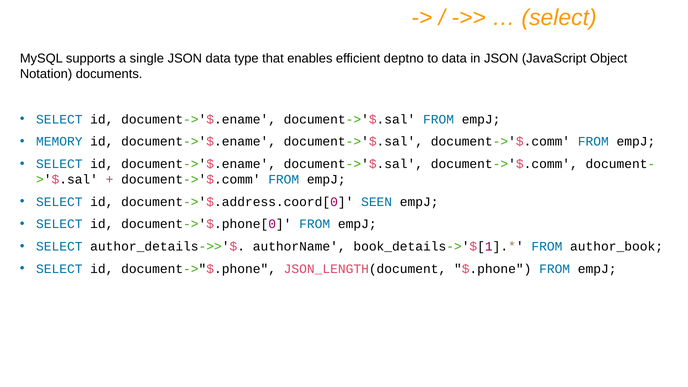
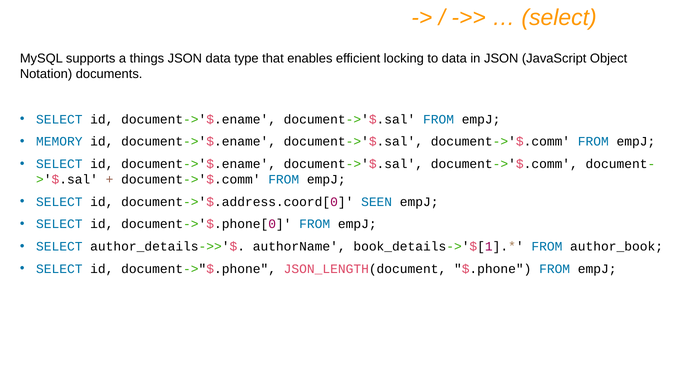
single: single -> things
deptno: deptno -> locking
